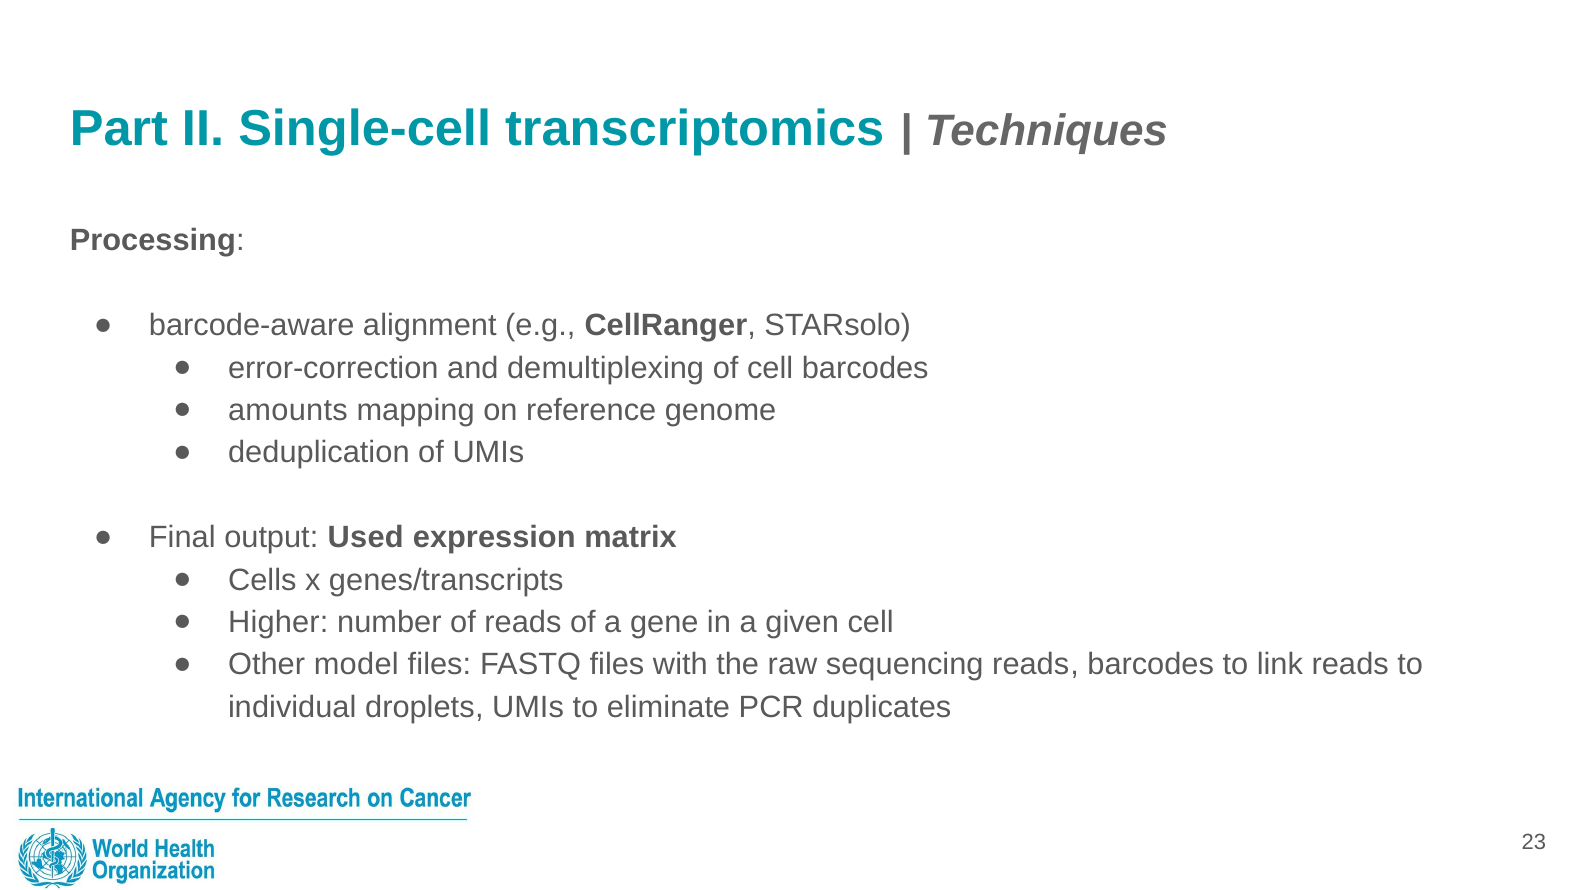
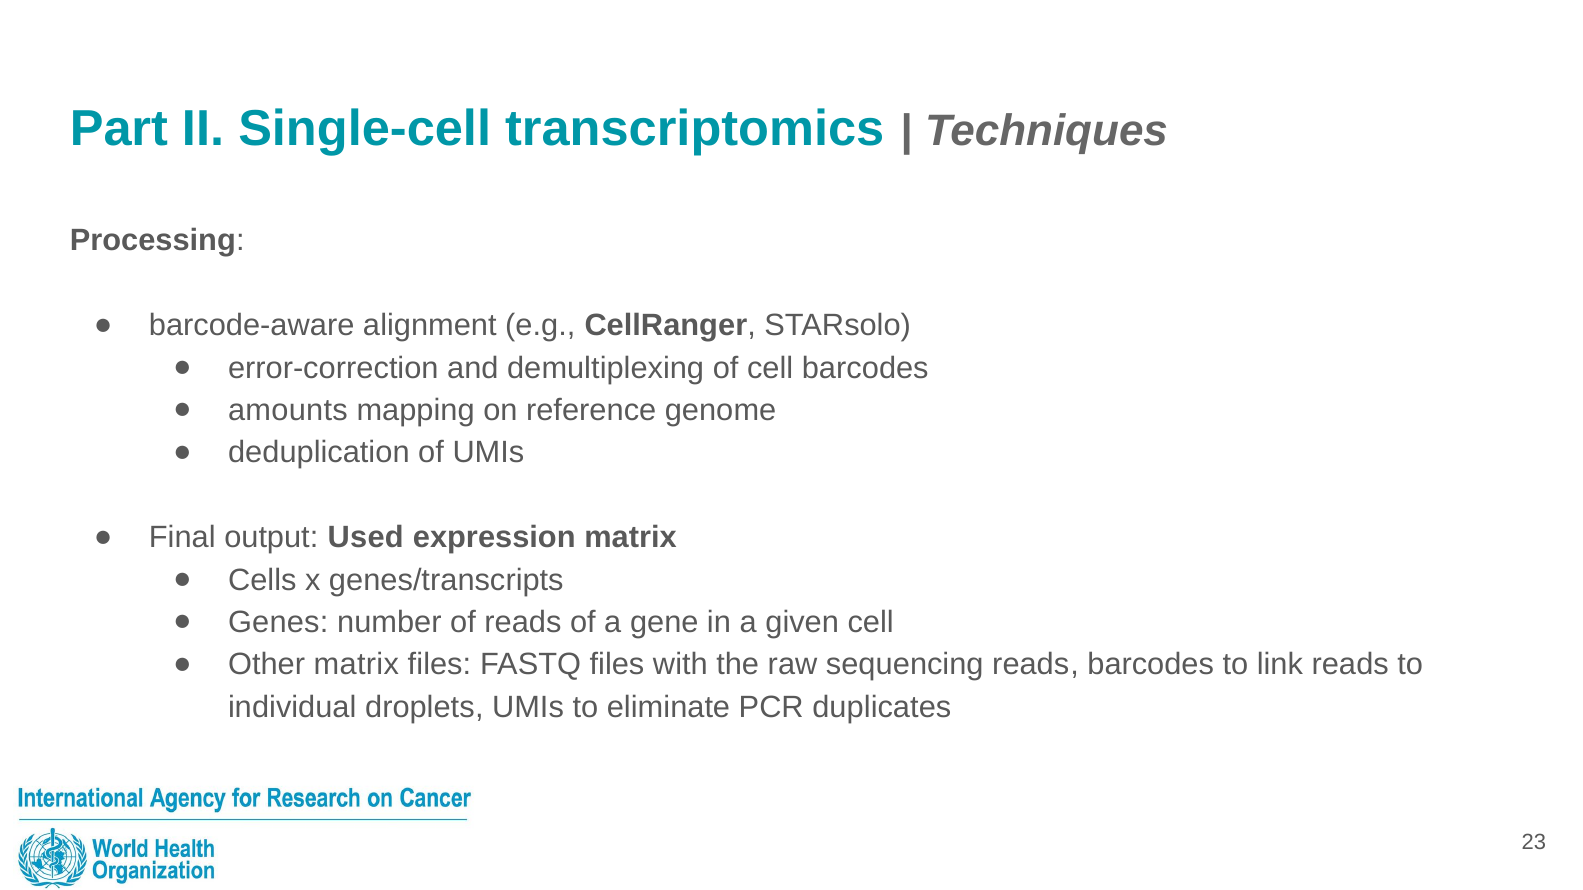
Higher: Higher -> Genes
Other model: model -> matrix
